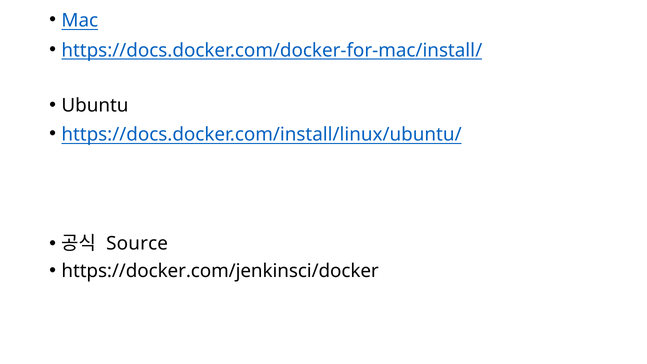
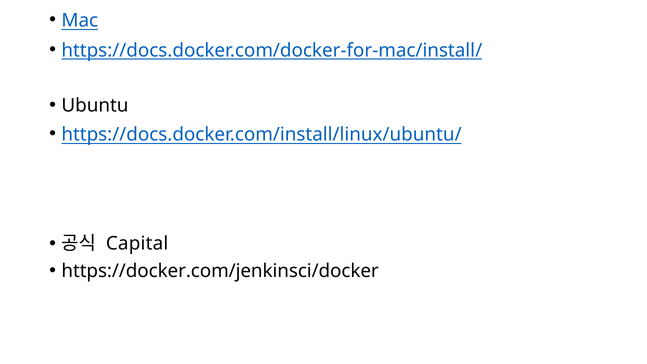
Source: Source -> Capital
